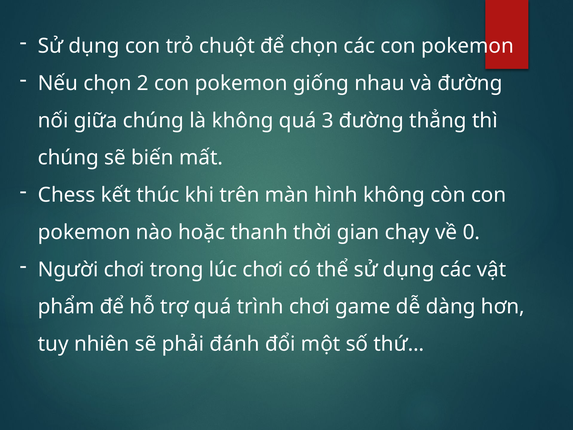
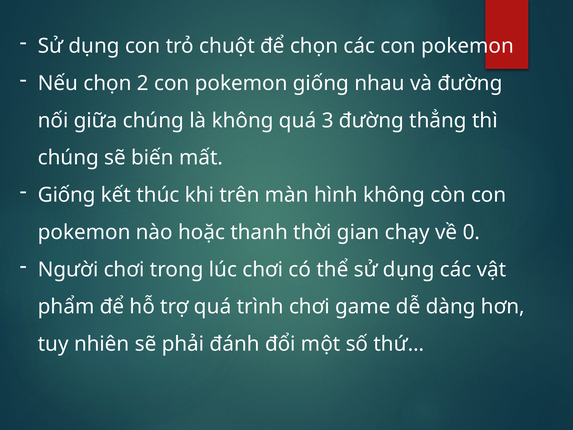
Chess at (67, 195): Chess -> Giống
